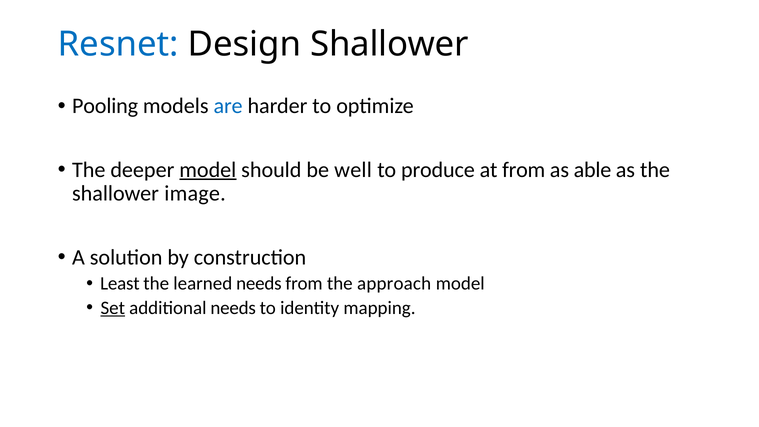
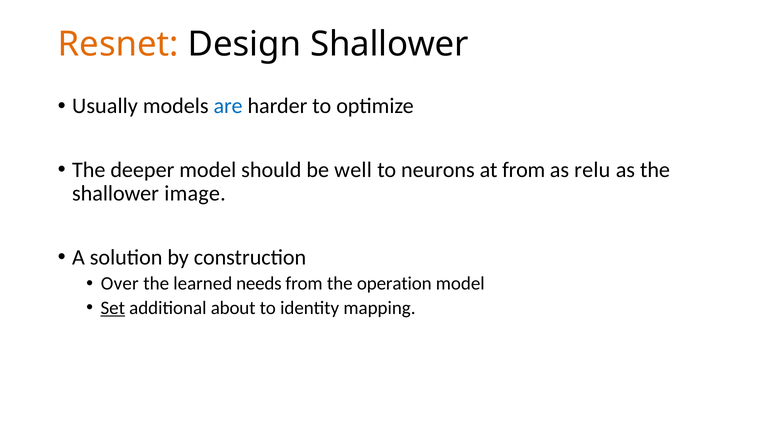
Resnet colour: blue -> orange
Pooling: Pooling -> Usually
model at (208, 170) underline: present -> none
produce: produce -> neurons
able: able -> relu
Least: Least -> Over
approach: approach -> operation
additional needs: needs -> about
